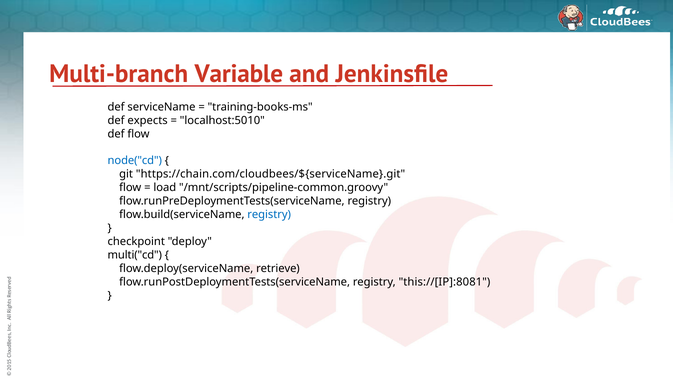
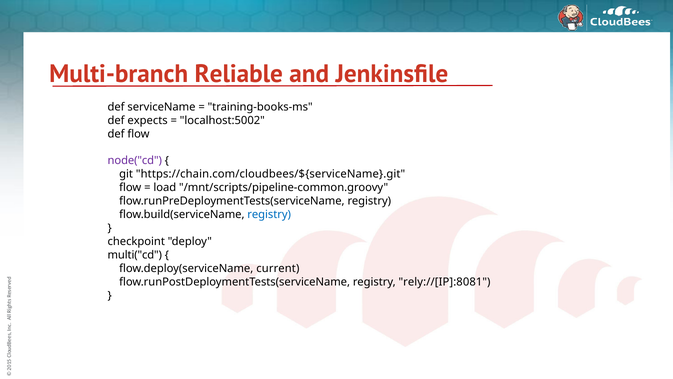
Variable: Variable -> Reliable
localhost:5010: localhost:5010 -> localhost:5002
node("cd colour: blue -> purple
retrieve: retrieve -> current
this://[IP]:8081: this://[IP]:8081 -> rely://[IP]:8081
